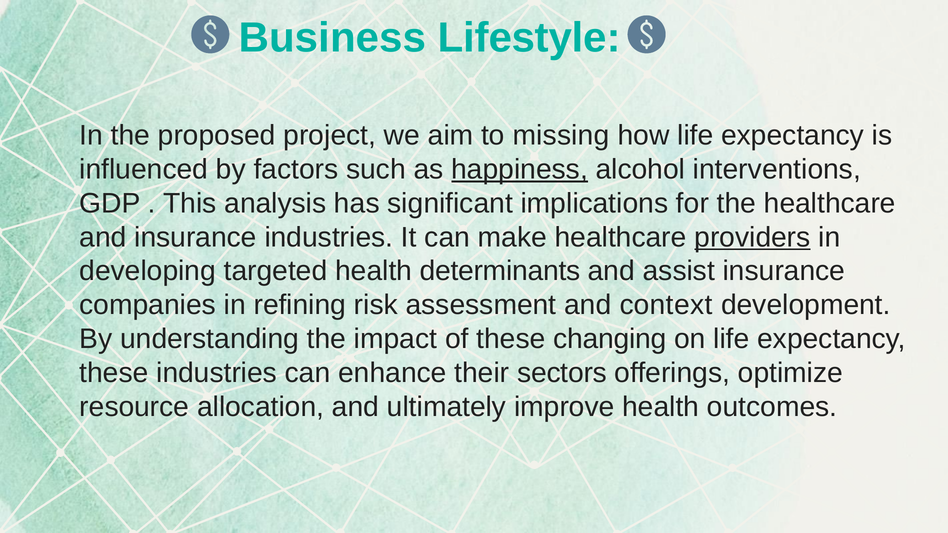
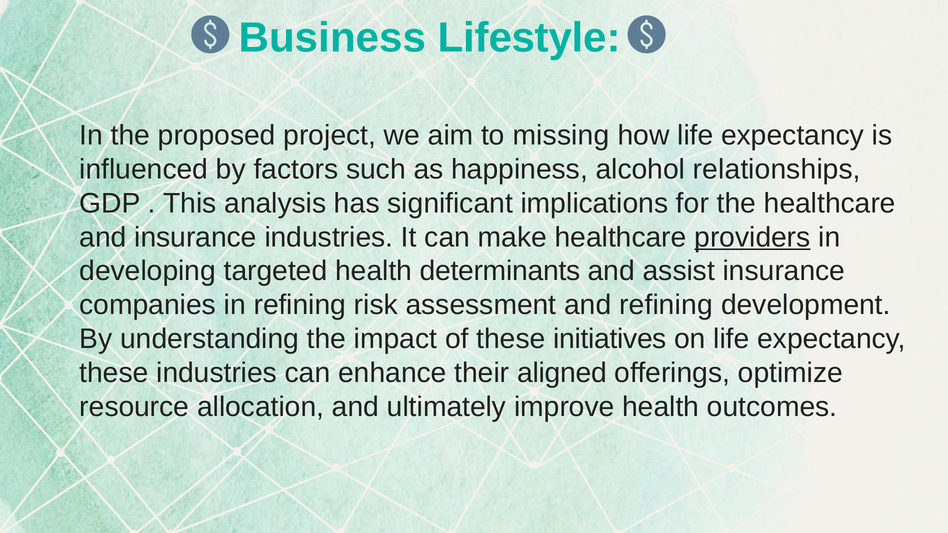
happiness underline: present -> none
interventions: interventions -> relationships
and context: context -> refining
changing: changing -> initiatives
sectors: sectors -> aligned
